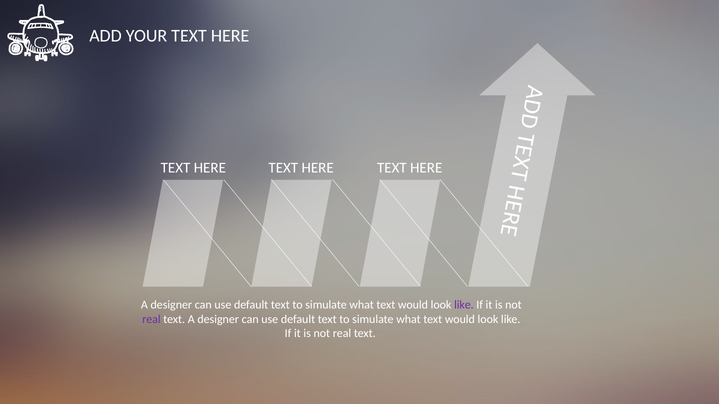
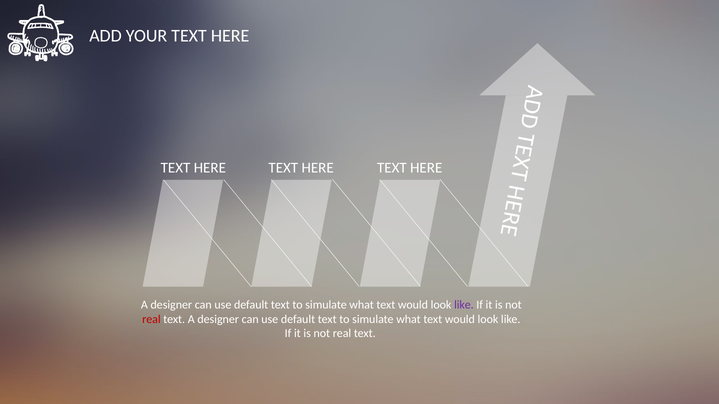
real at (151, 319) colour: purple -> red
